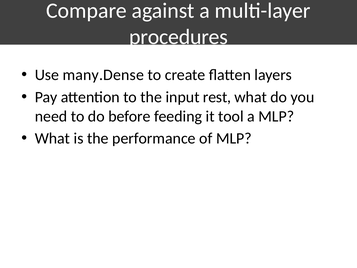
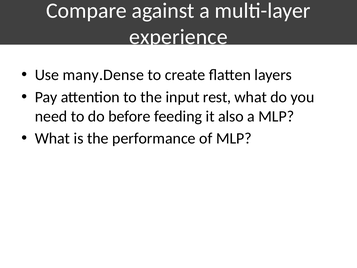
procedures: procedures -> experience
tool: tool -> also
